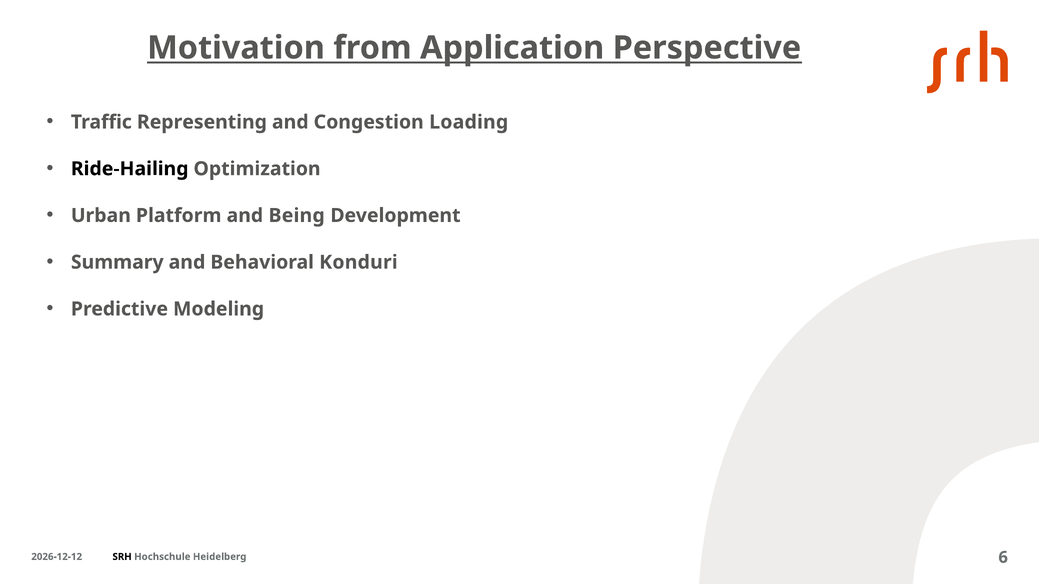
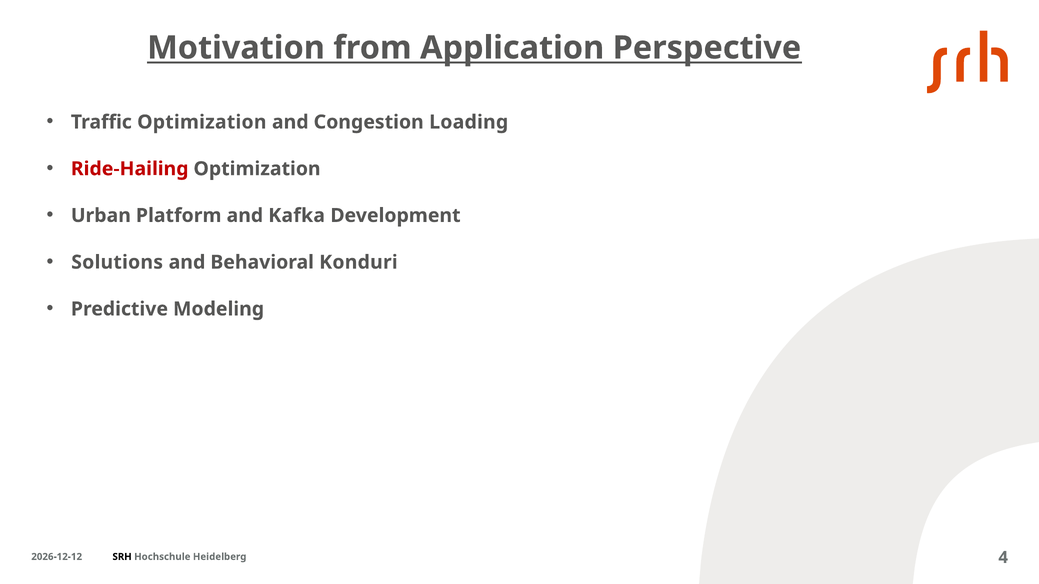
Traffic Representing: Representing -> Optimization
Ride-Hailing colour: black -> red
Being: Being -> Kafka
Summary: Summary -> Solutions
6: 6 -> 4
